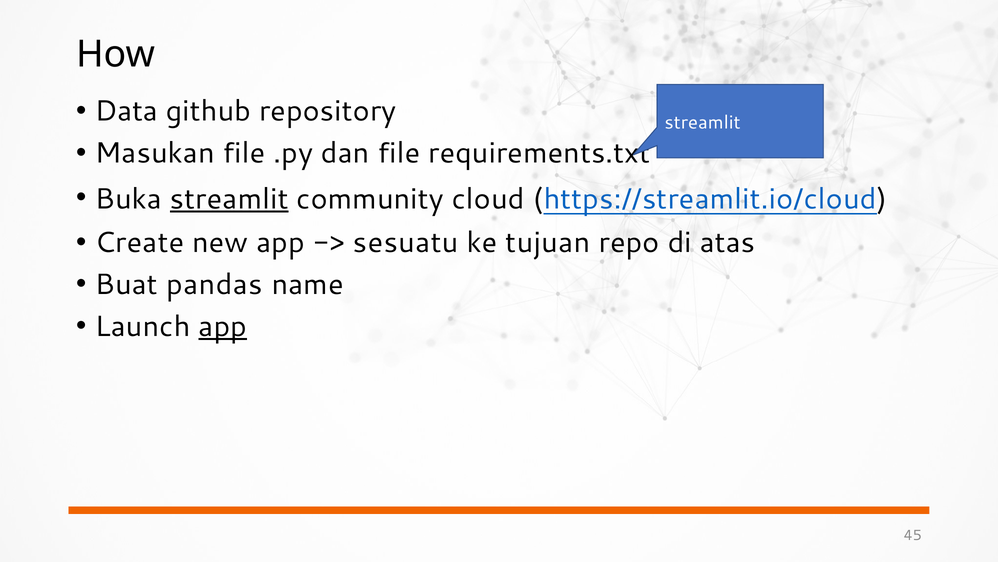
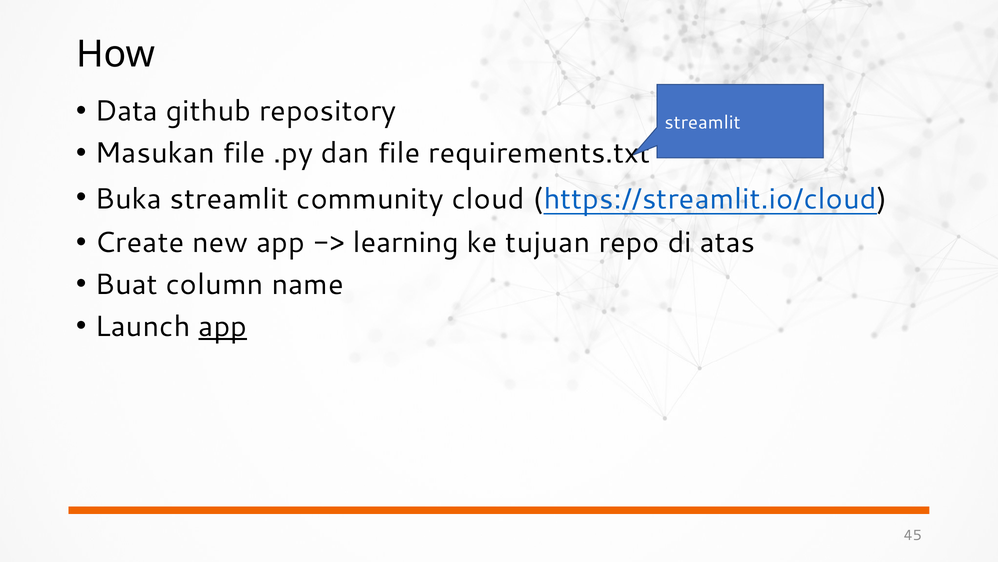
streamlit at (229, 199) underline: present -> none
sesuatu: sesuatu -> learning
pandas: pandas -> column
